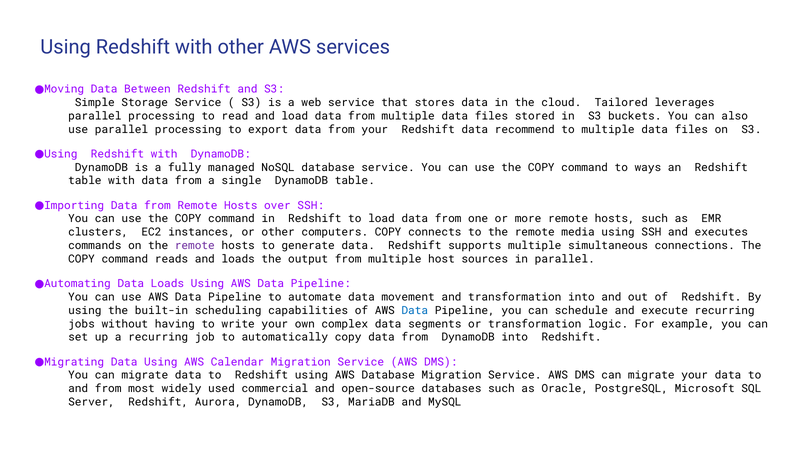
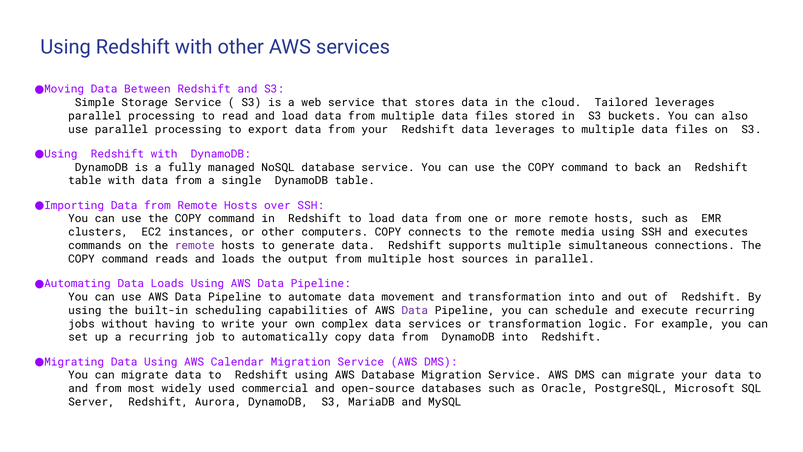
data recommend: recommend -> leverages
ways: ways -> back
Data at (415, 310) colour: blue -> purple
data segments: segments -> services
